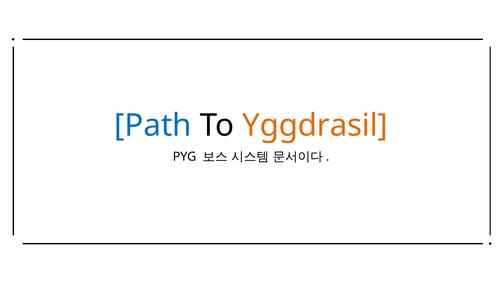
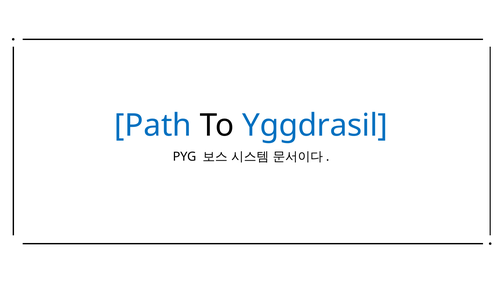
Yggdrasil colour: orange -> blue
